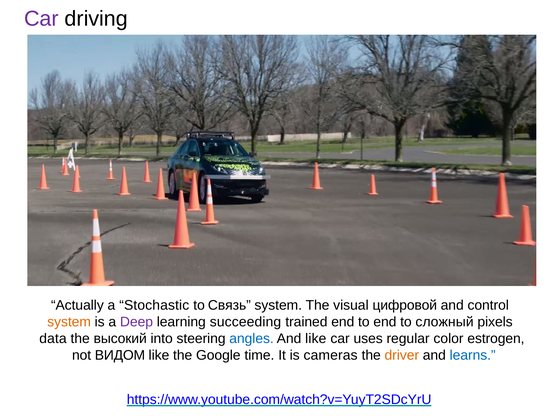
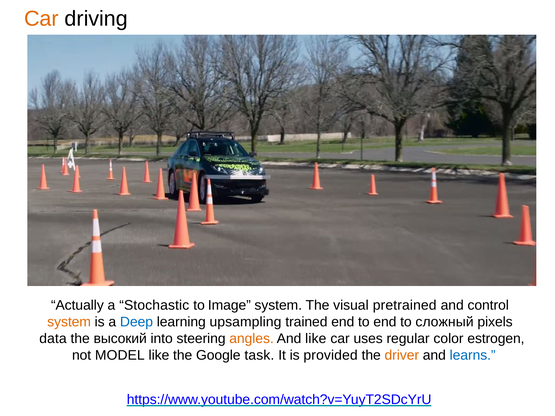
Car at (41, 19) colour: purple -> orange
Связь: Связь -> Image
цифровой: цифровой -> pretrained
Deep colour: purple -> blue
succeeding: succeeding -> upsampling
angles colour: blue -> orange
ВИДОМ: ВИДОМ -> MODEL
time: time -> task
cameras: cameras -> provided
